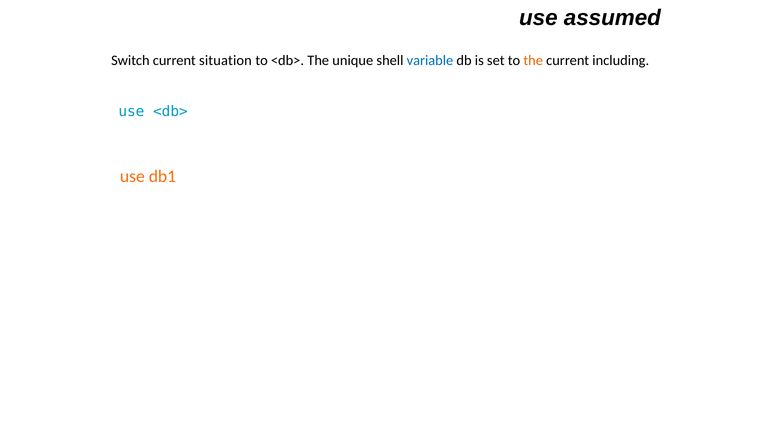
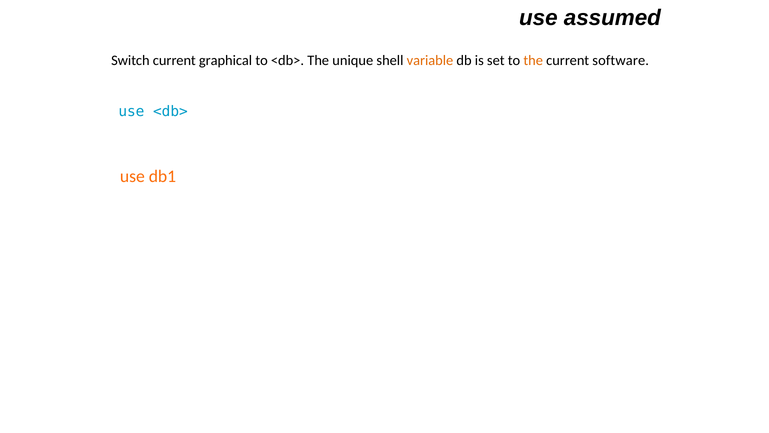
situation: situation -> graphical
variable colour: blue -> orange
including: including -> software
